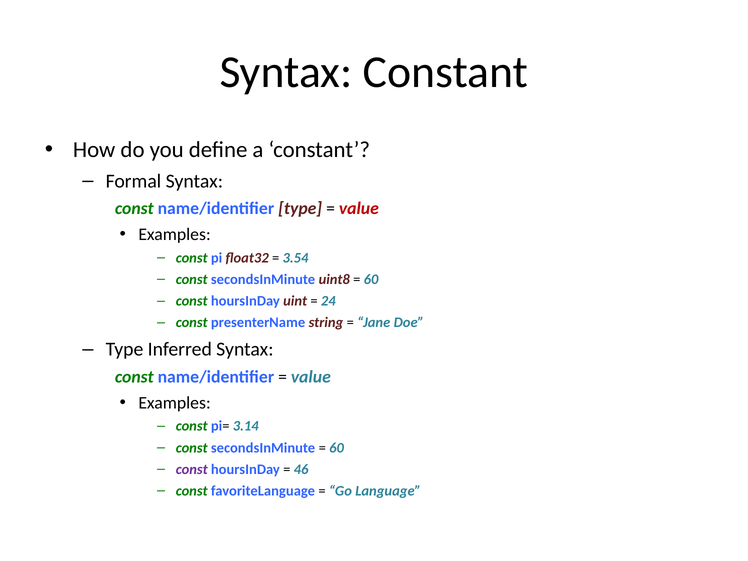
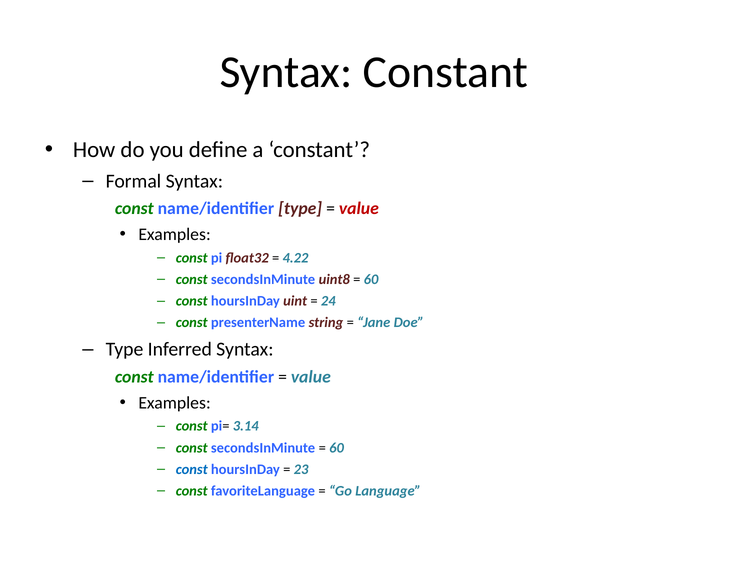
3.54: 3.54 -> 4.22
const at (192, 469) colour: purple -> blue
46: 46 -> 23
